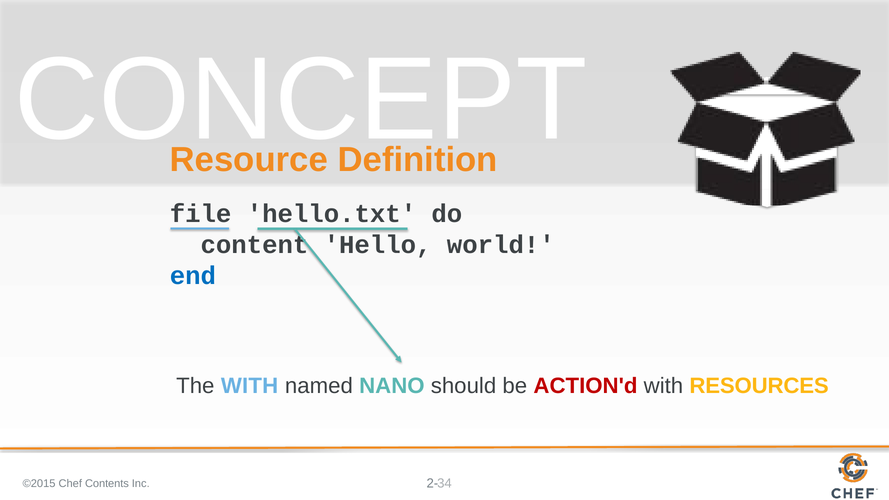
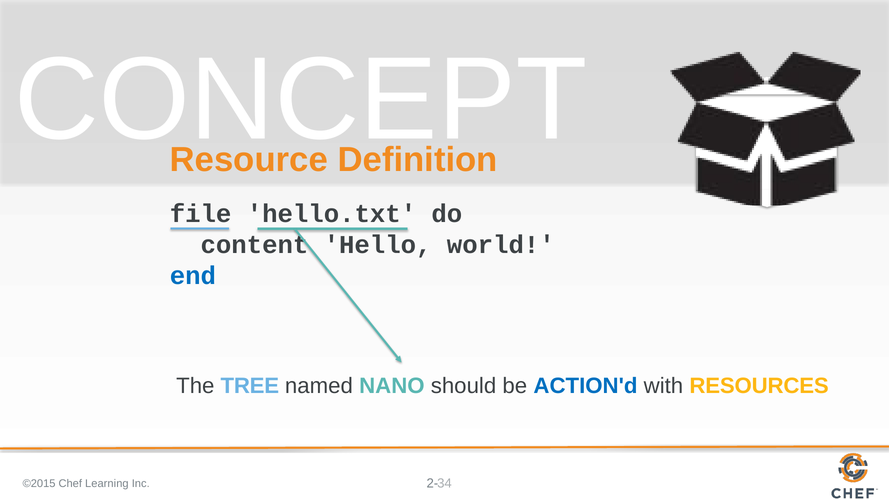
The WITH: WITH -> TREE
ACTION'd colour: red -> blue
Contents: Contents -> Learning
